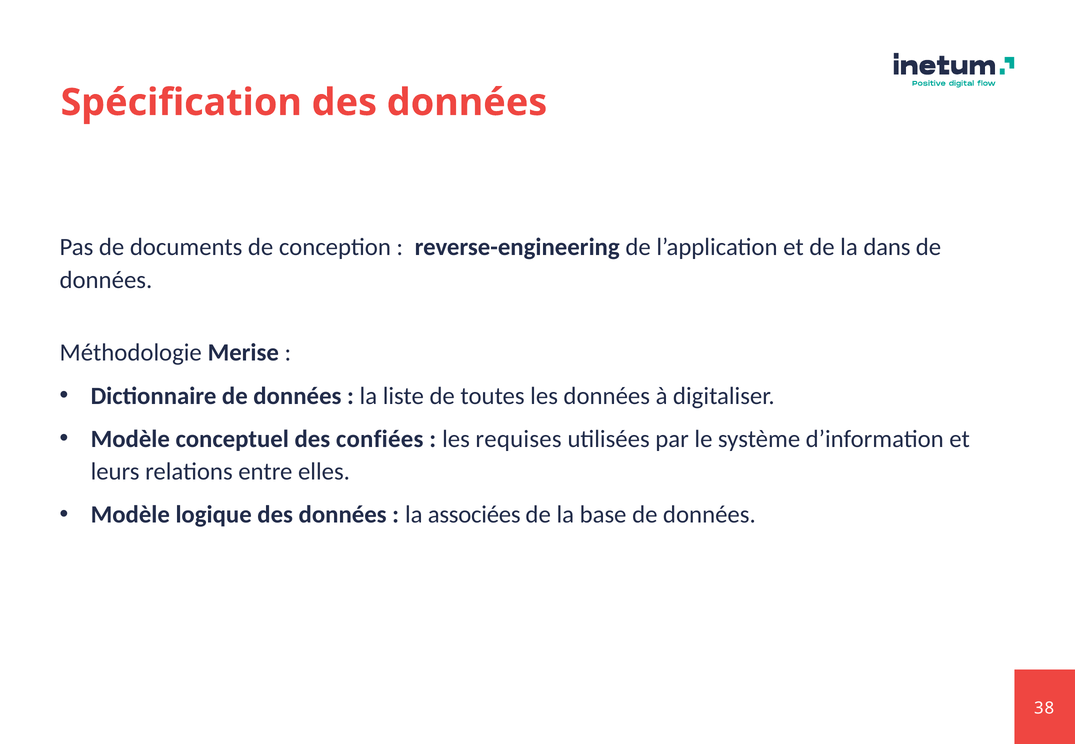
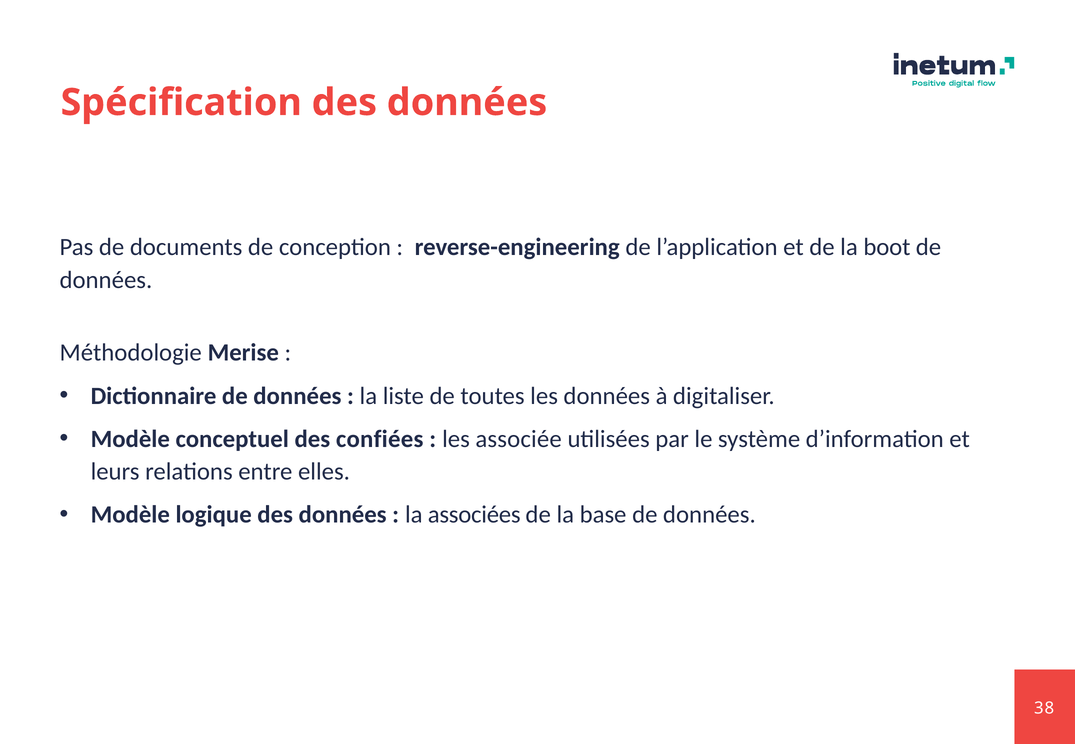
dans: dans -> boot
requises: requises -> associée
